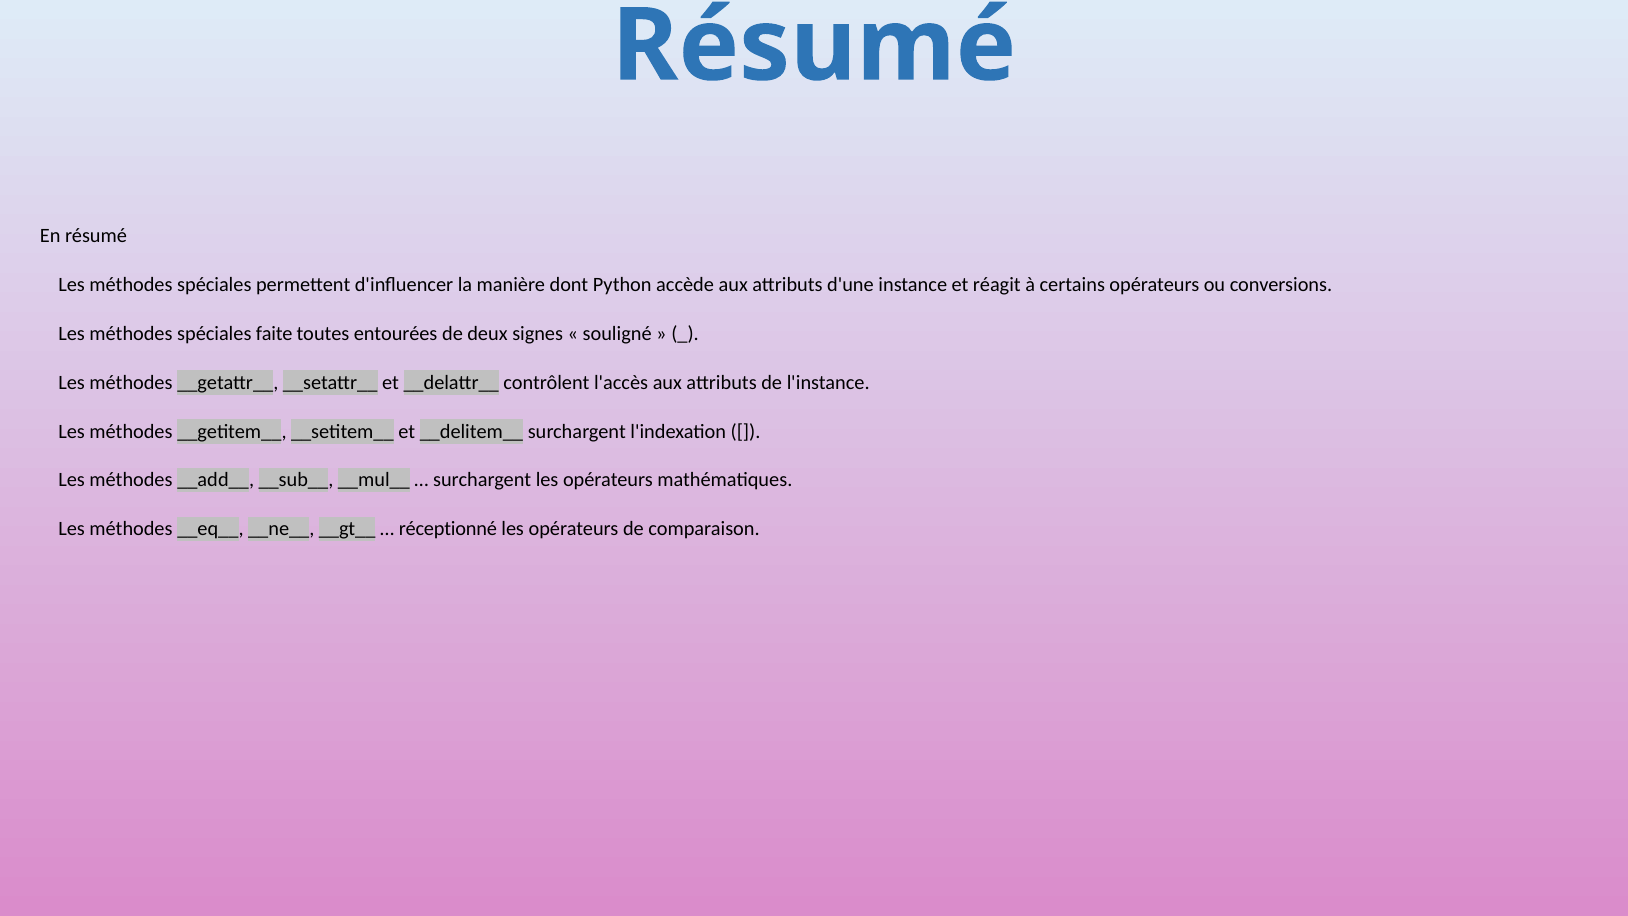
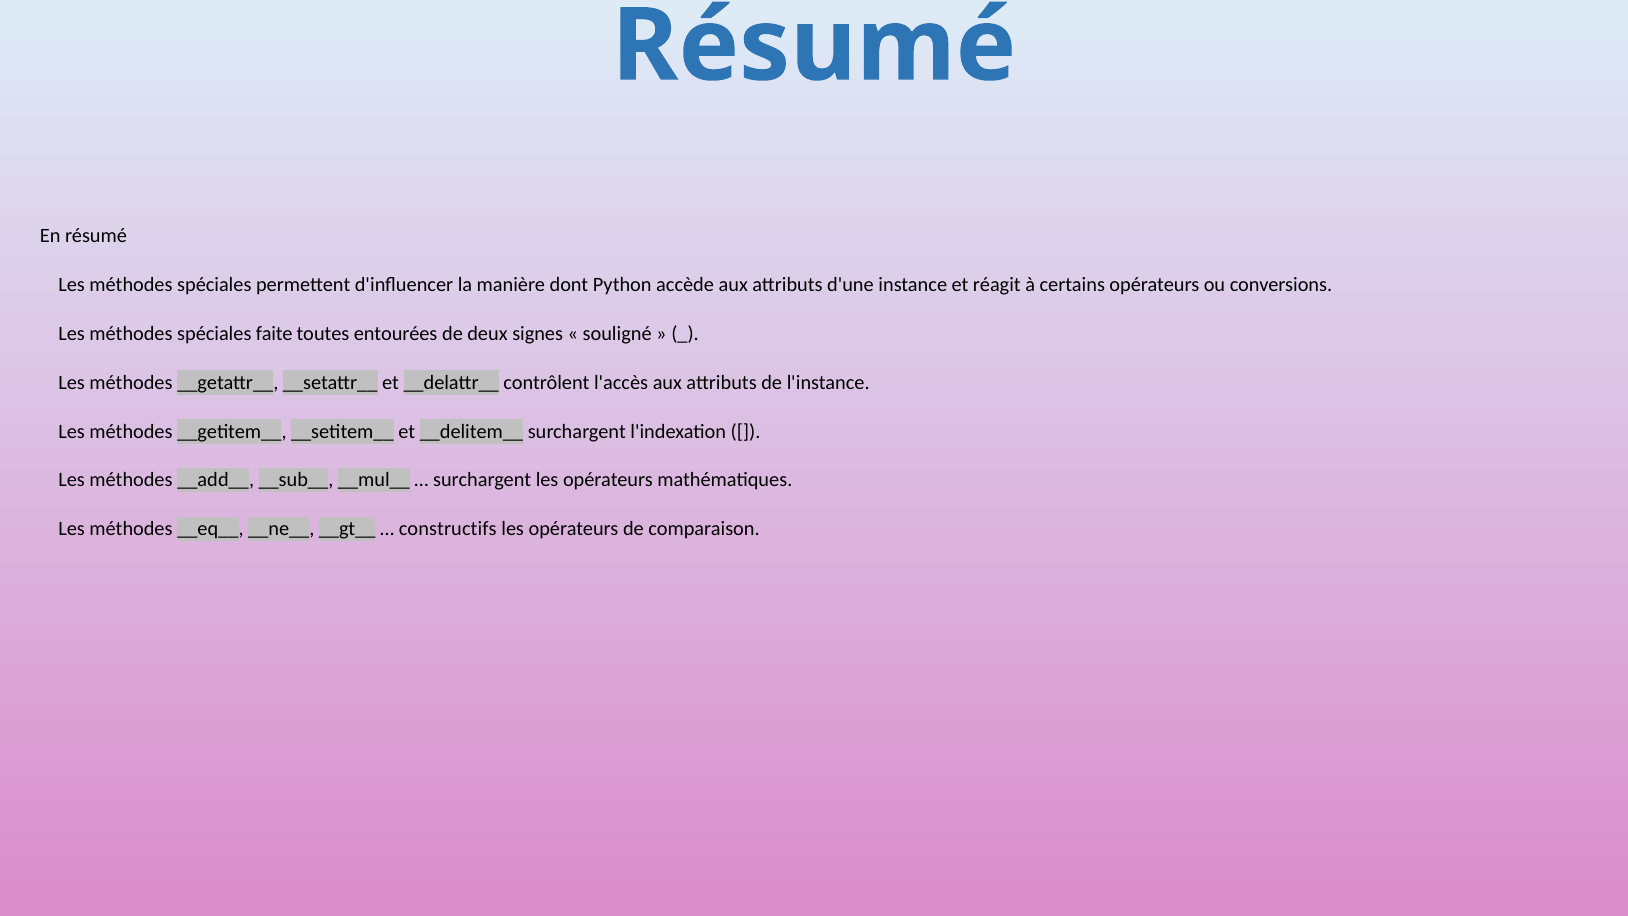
réceptionné: réceptionné -> constructifs
